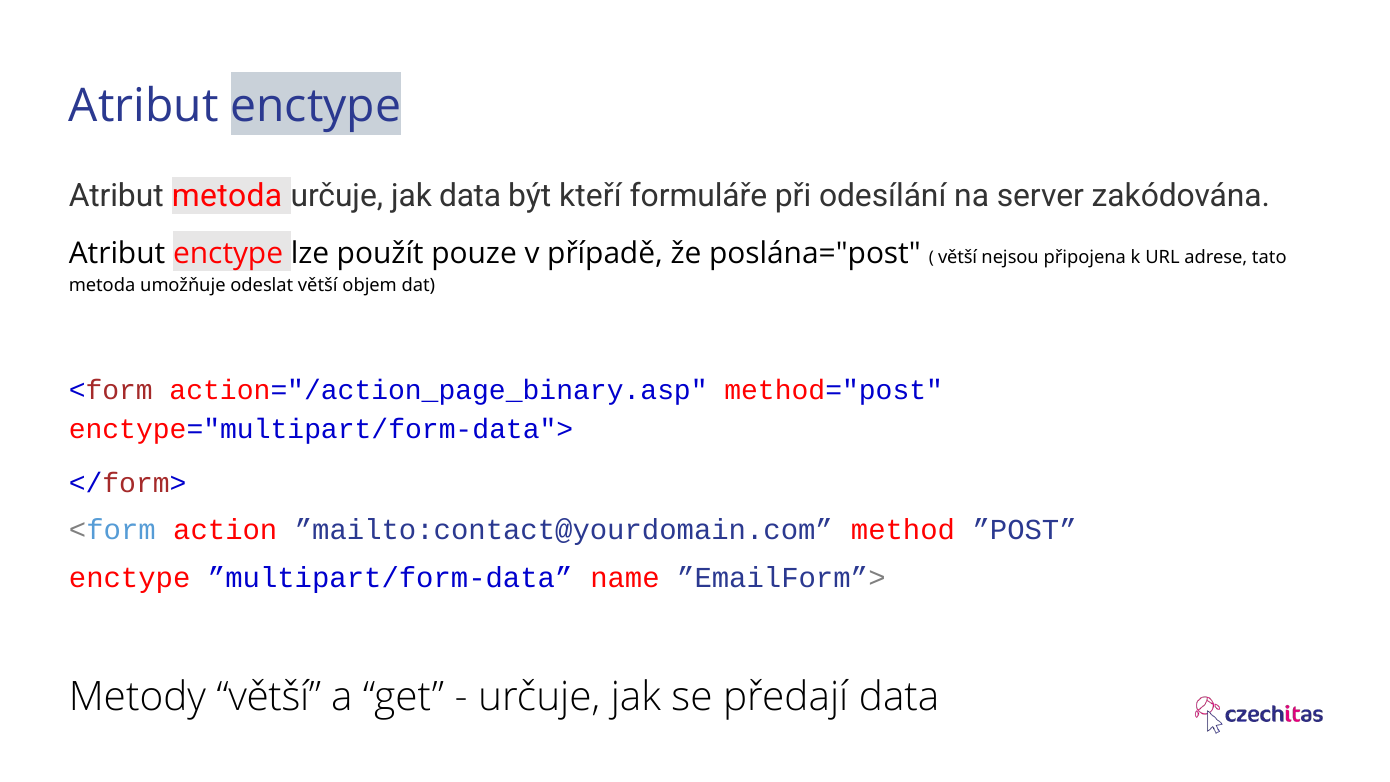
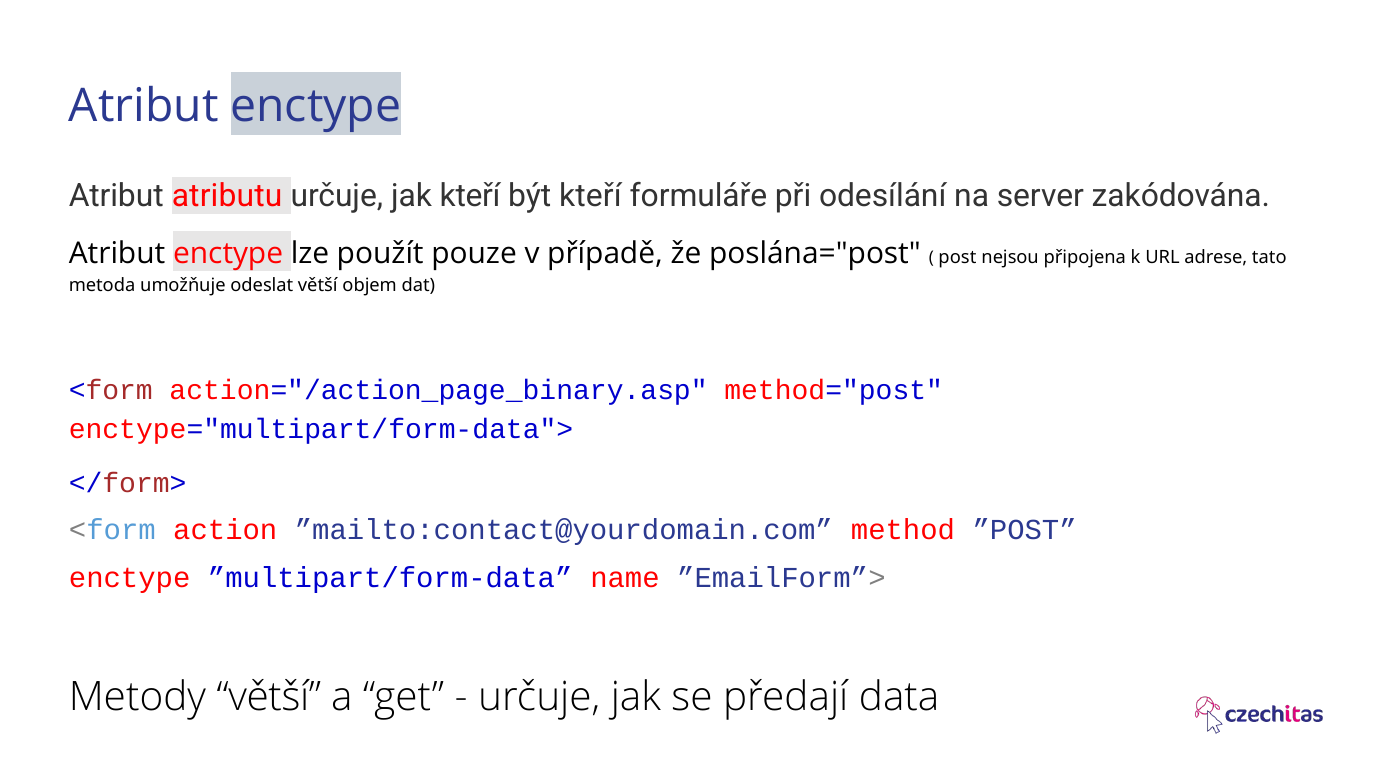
Atribut metoda: metoda -> atributu
jak data: data -> kteří
větší at (958, 257): větší -> post
